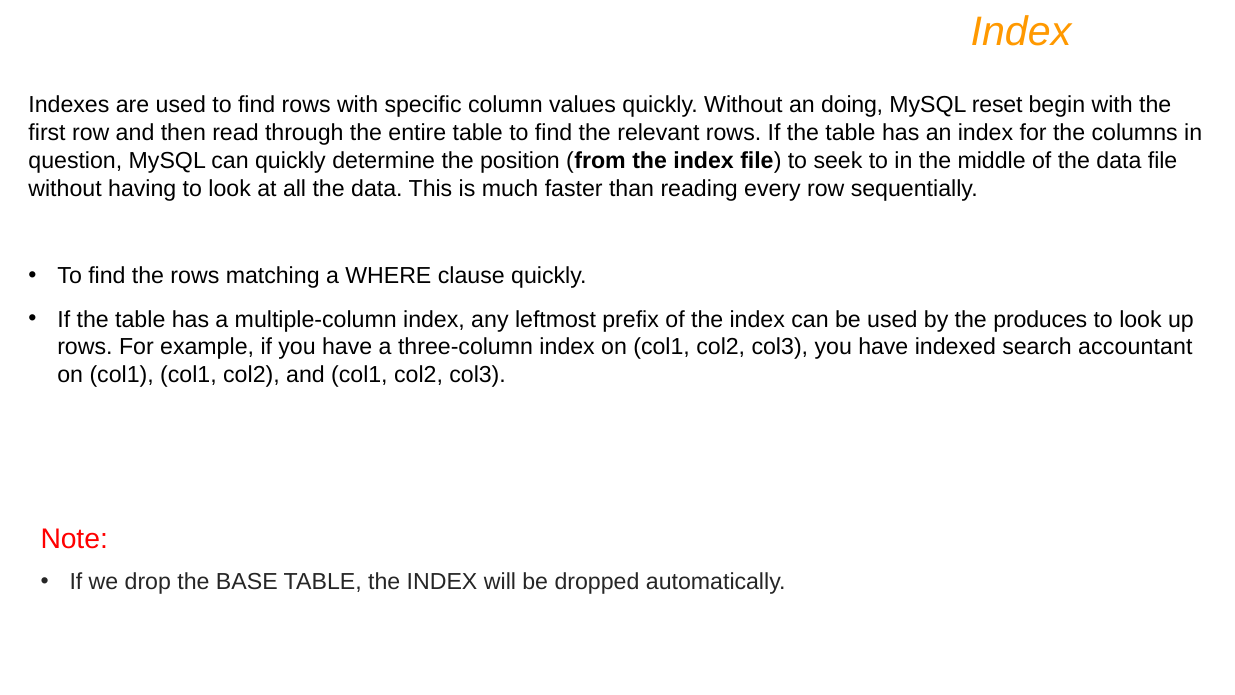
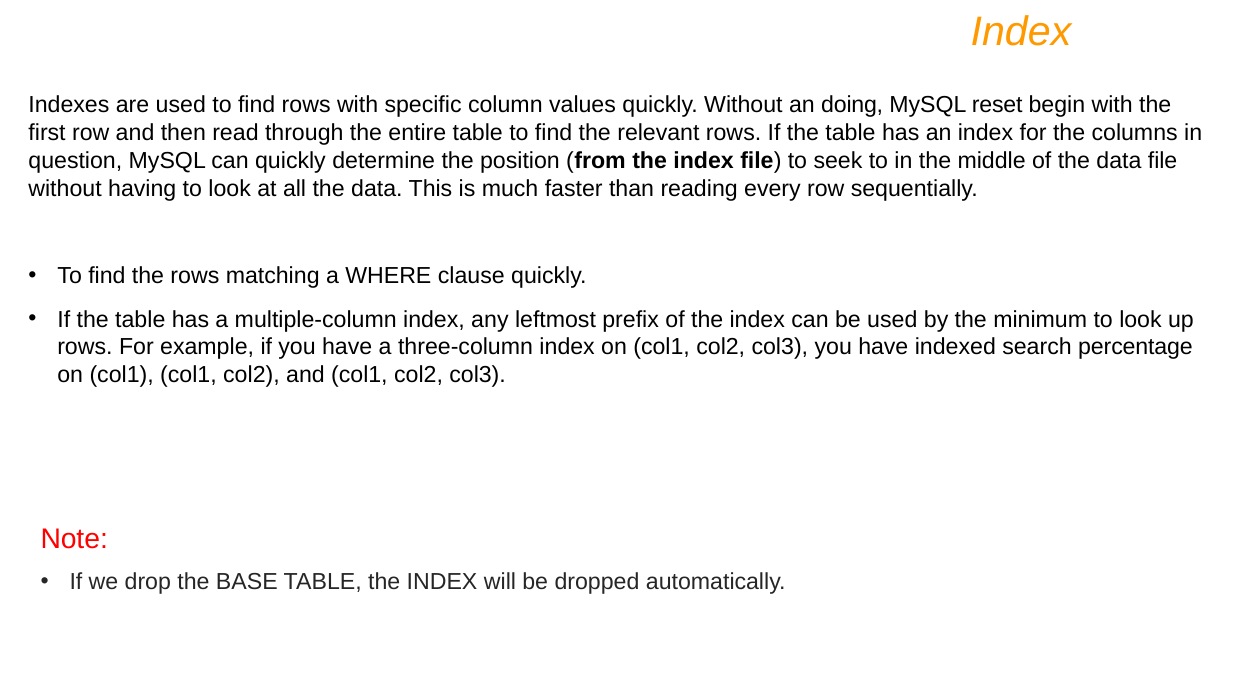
produces: produces -> minimum
accountant: accountant -> percentage
